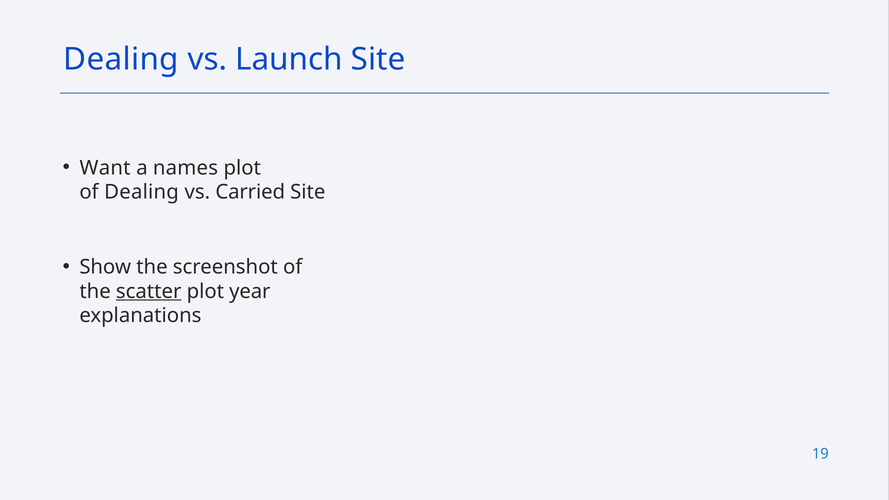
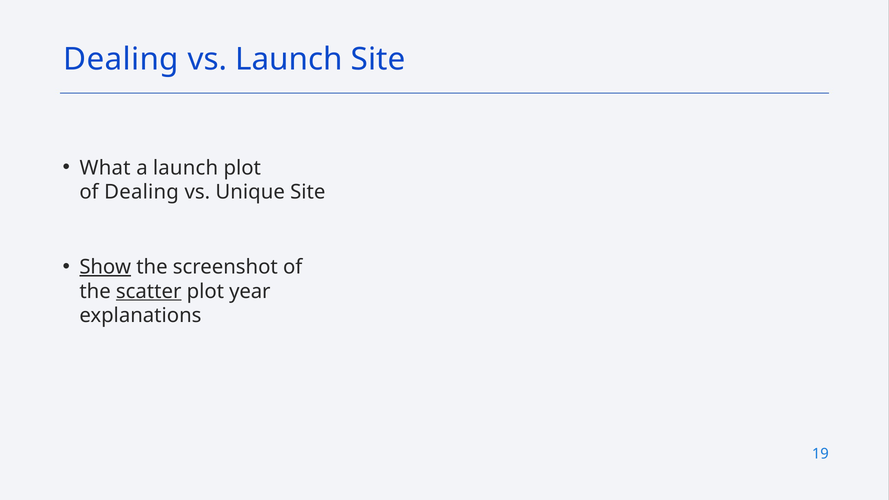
Want: Want -> What
a names: names -> launch
Carried: Carried -> Unique
Show underline: none -> present
